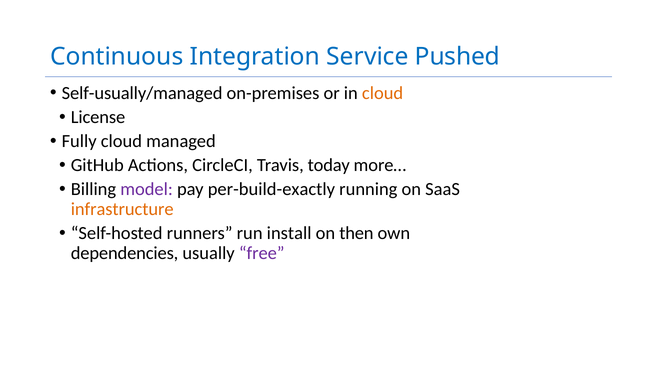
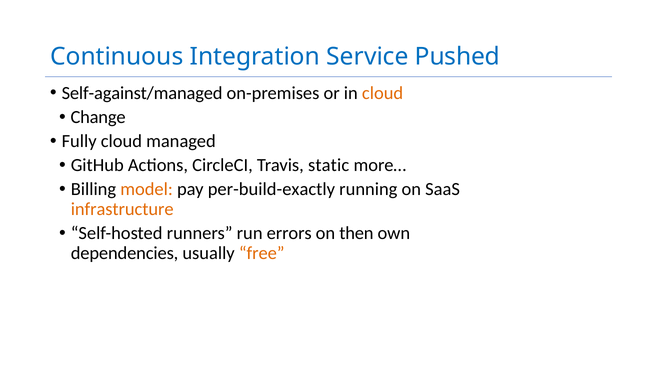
Self-usually/managed: Self-usually/managed -> Self-against/managed
License: License -> Change
today: today -> static
model colour: purple -> orange
install: install -> errors
free colour: purple -> orange
